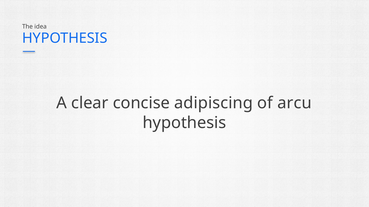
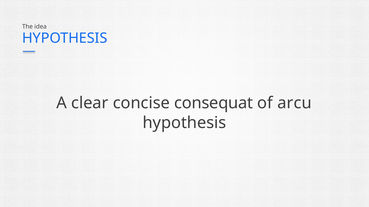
adipiscing: adipiscing -> consequat
